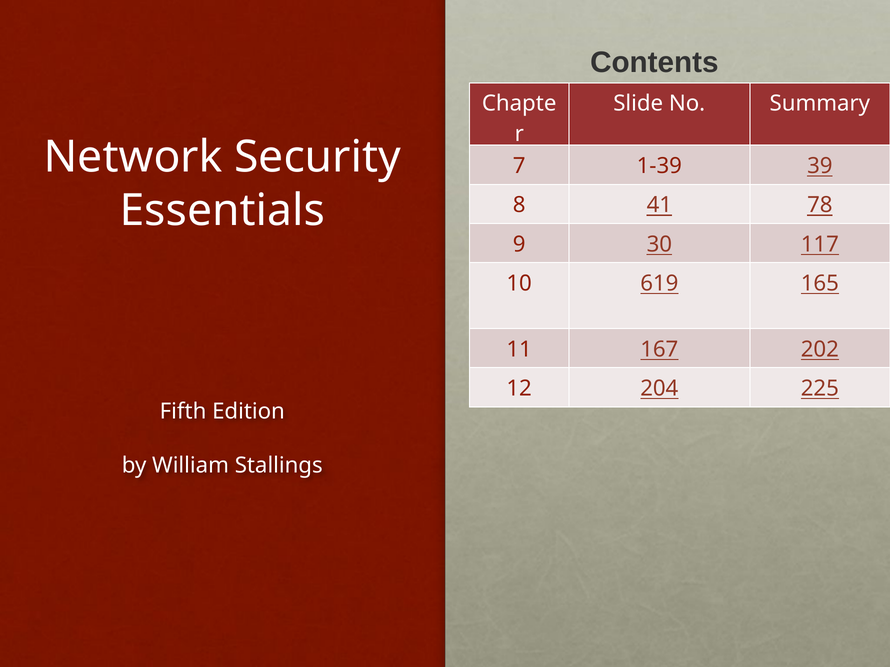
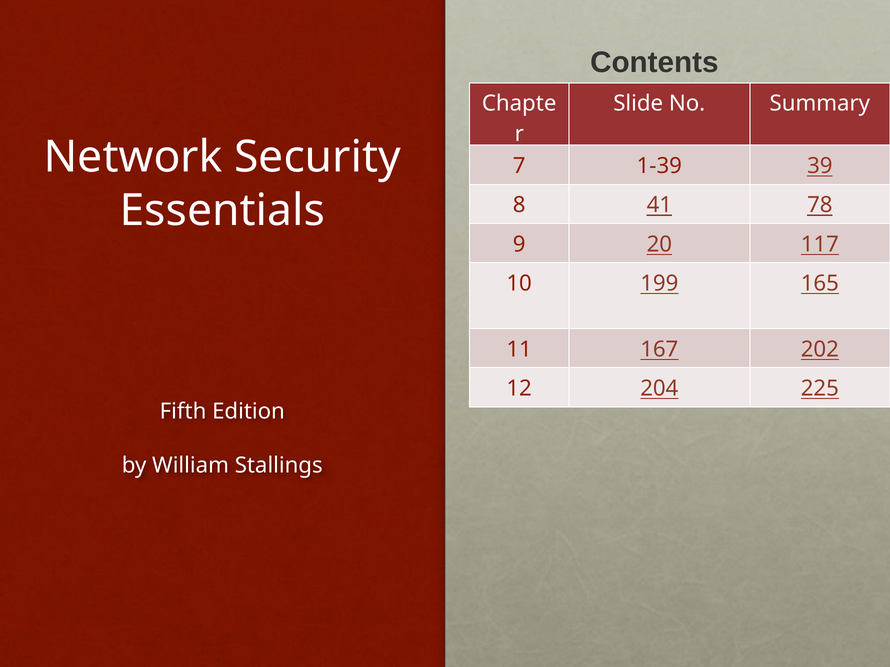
30: 30 -> 20
619: 619 -> 199
